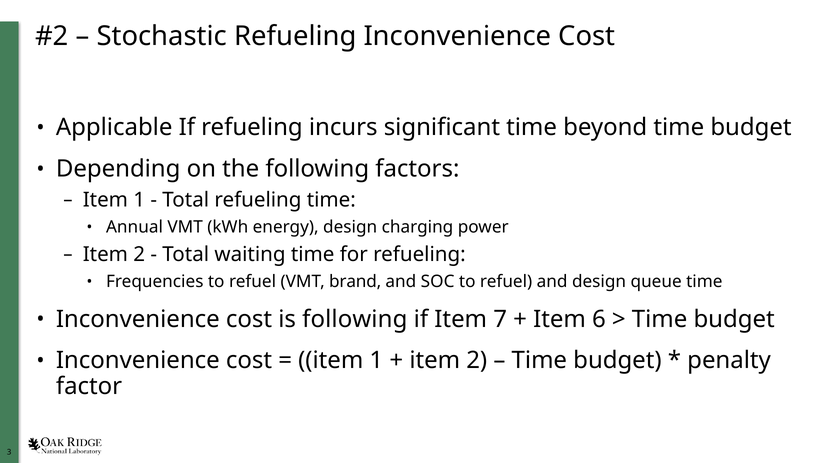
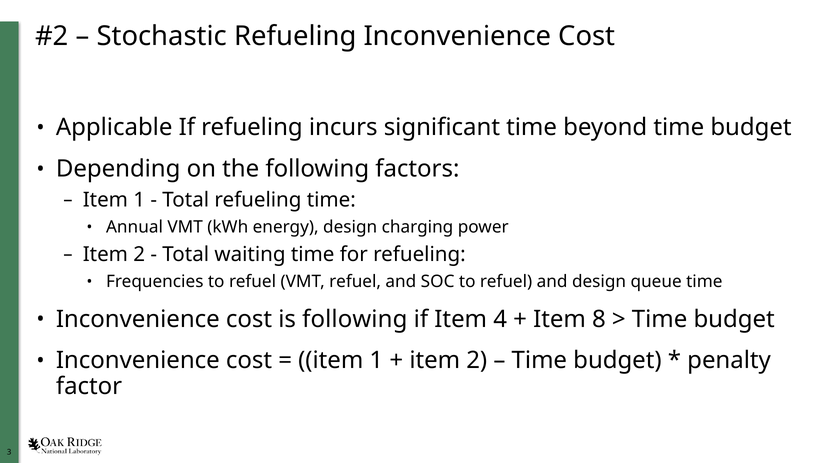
VMT brand: brand -> refuel
7: 7 -> 4
6: 6 -> 8
